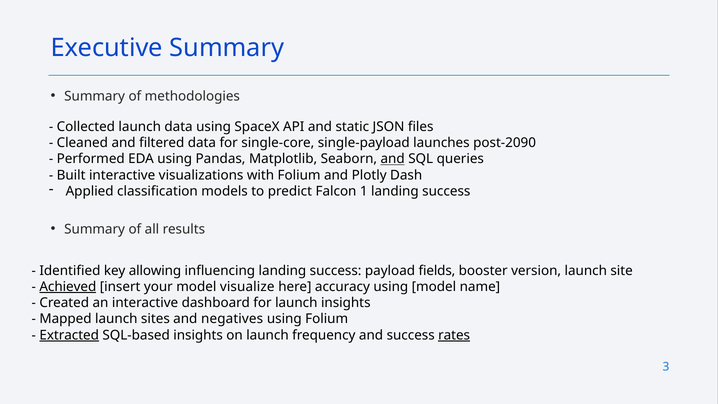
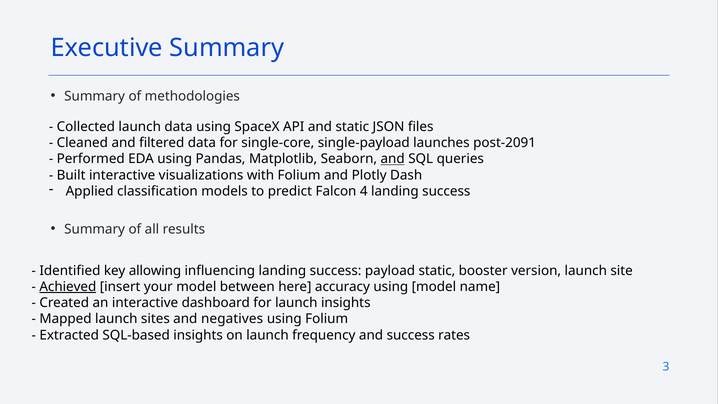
post-2090: post-2090 -> post-2091
1: 1 -> 4
payload fields: fields -> static
visualize: visualize -> between
Extracted underline: present -> none
rates underline: present -> none
